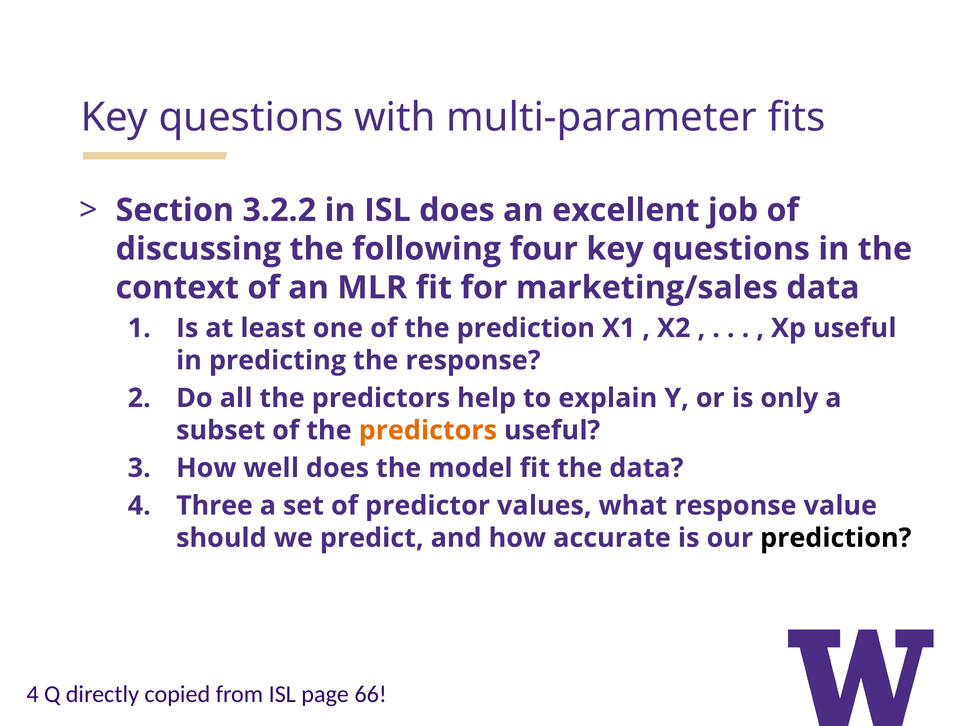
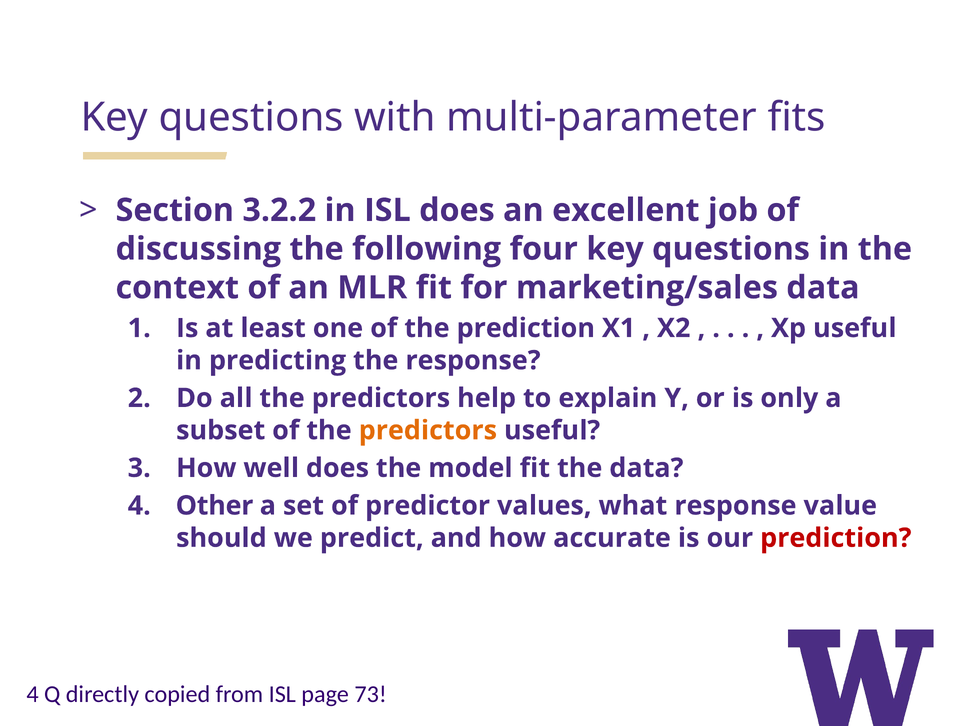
Three: Three -> Other
prediction at (836, 538) colour: black -> red
66: 66 -> 73
